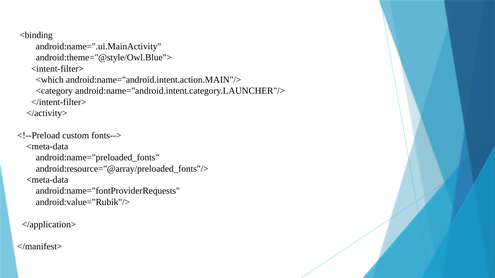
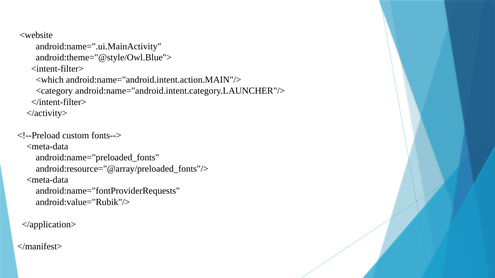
<binding: <binding -> <website
